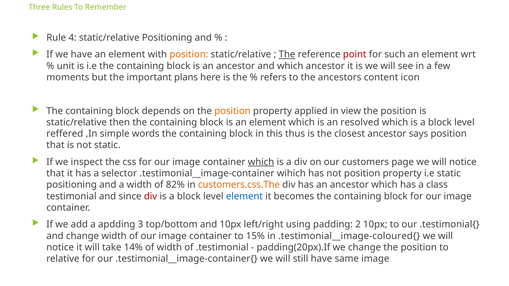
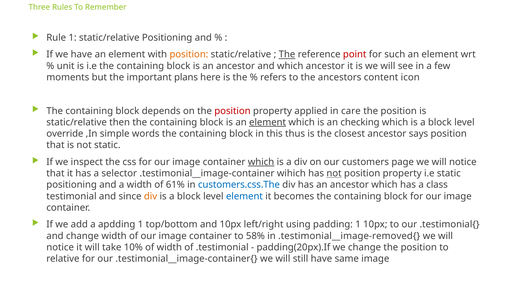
Rule 4: 4 -> 1
position at (232, 111) colour: orange -> red
view: view -> care
element at (268, 122) underline: none -> present
resolved: resolved -> checking
reffered: reffered -> override
not at (334, 174) underline: none -> present
82%: 82% -> 61%
customers.css.The colour: orange -> blue
div at (151, 196) colour: red -> orange
apdding 3: 3 -> 1
padding 2: 2 -> 1
15%: 15% -> 58%
.testimonial__image-coloured{: .testimonial__image-coloured{ -> .testimonial__image-removed{
14%: 14% -> 10%
